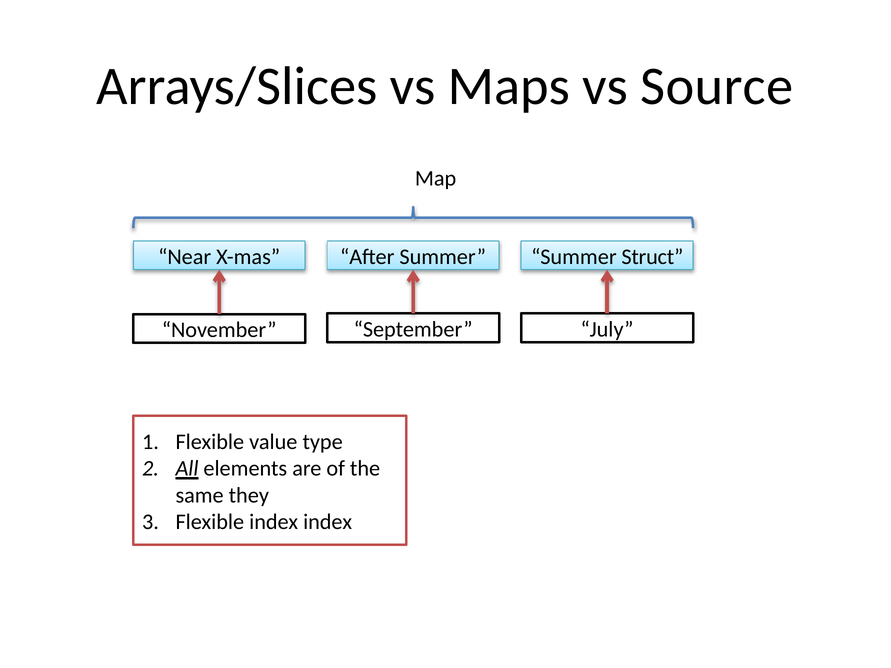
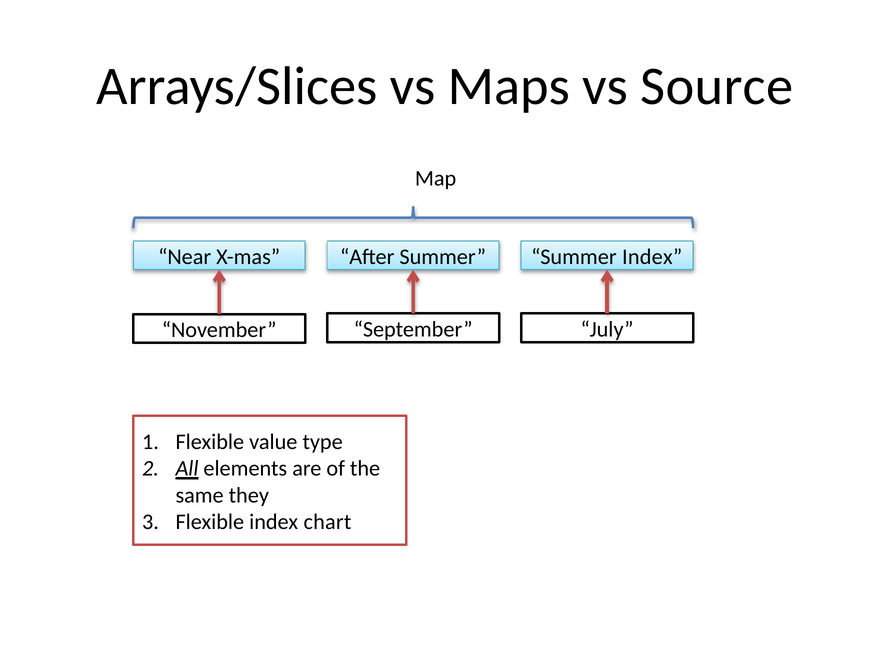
Summer Struct: Struct -> Index
index index: index -> chart
